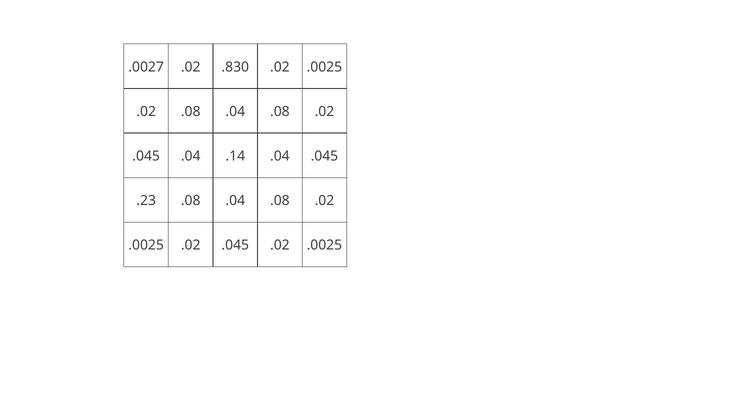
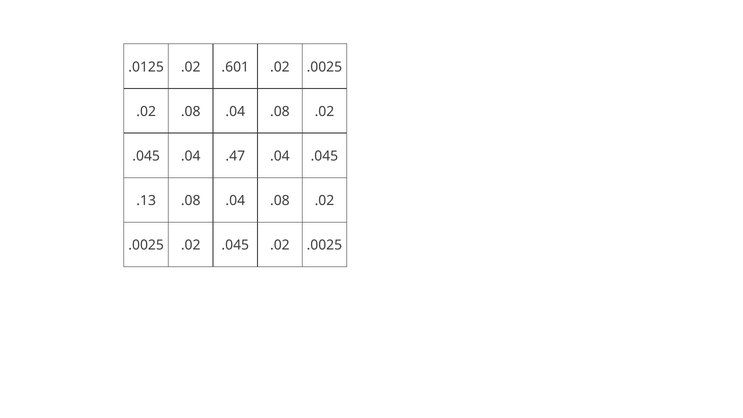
.0027: .0027 -> .0125
.830: .830 -> .601
.14: .14 -> .47
.23: .23 -> .13
